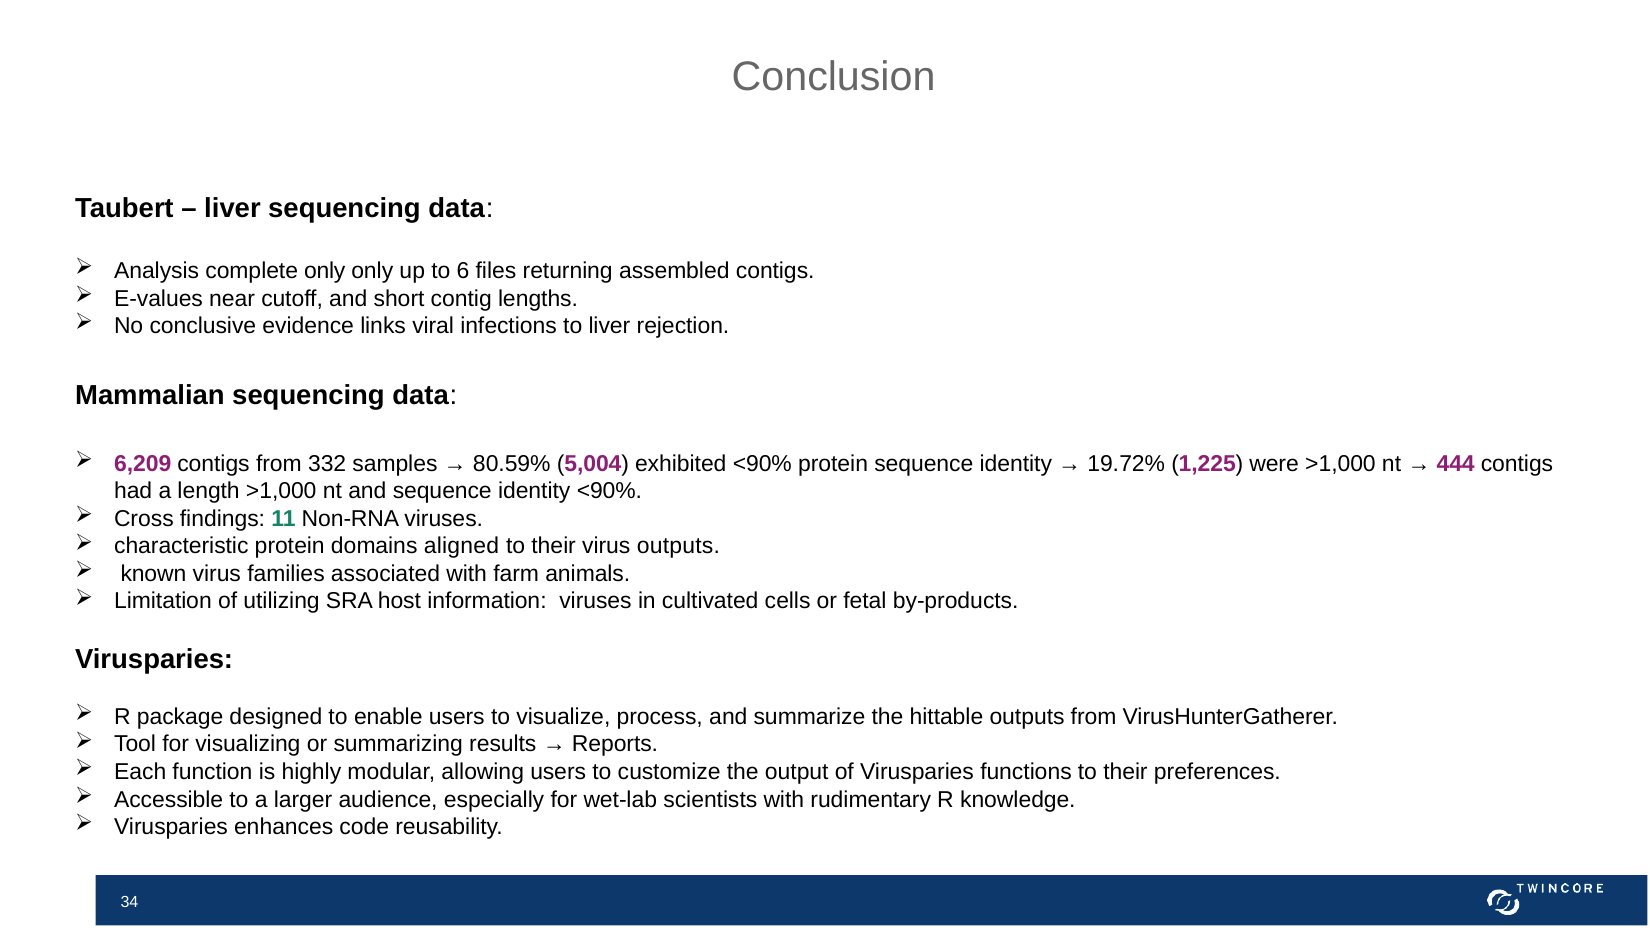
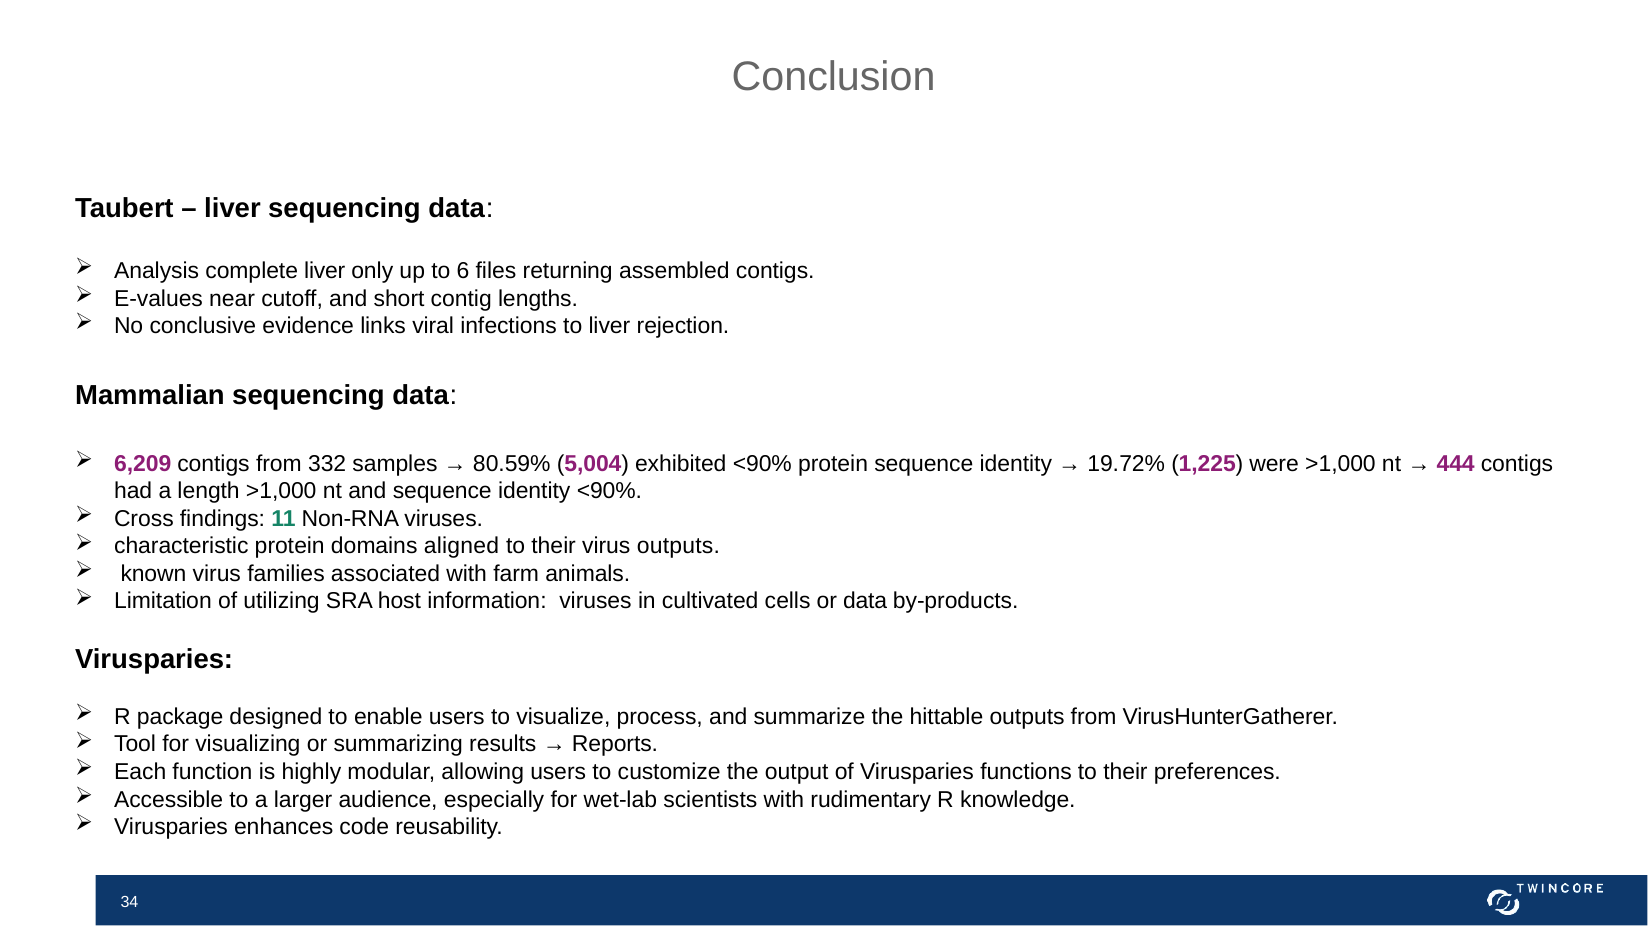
complete only: only -> liver
or fetal: fetal -> data
